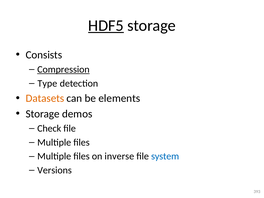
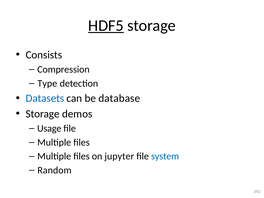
Compression underline: present -> none
Datasets colour: orange -> blue
elements: elements -> database
Check: Check -> Usage
inverse: inverse -> jupyter
Versions: Versions -> Random
